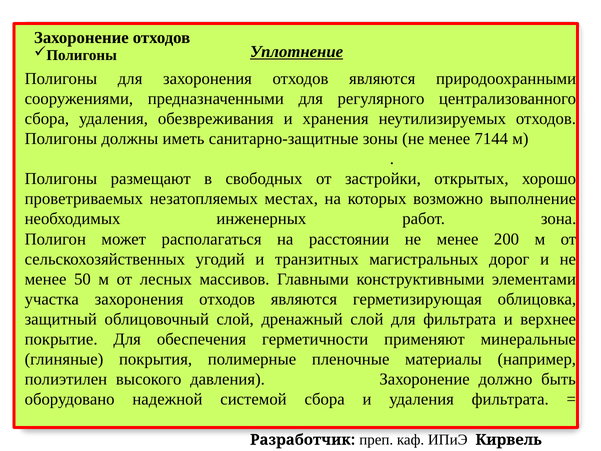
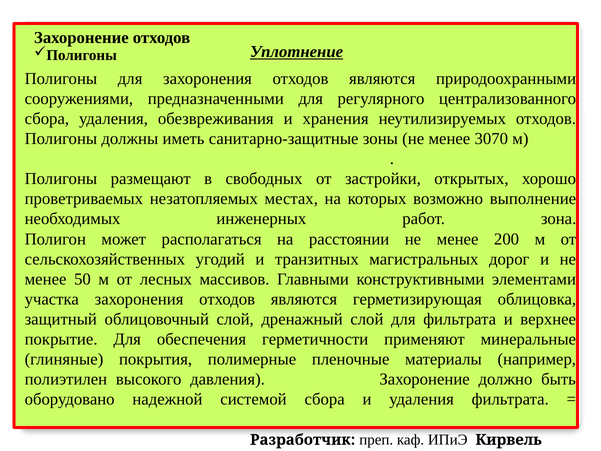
7144: 7144 -> 3070
